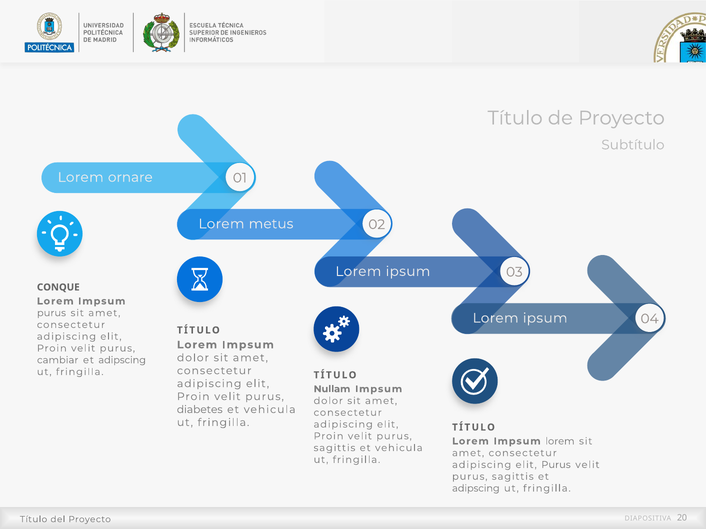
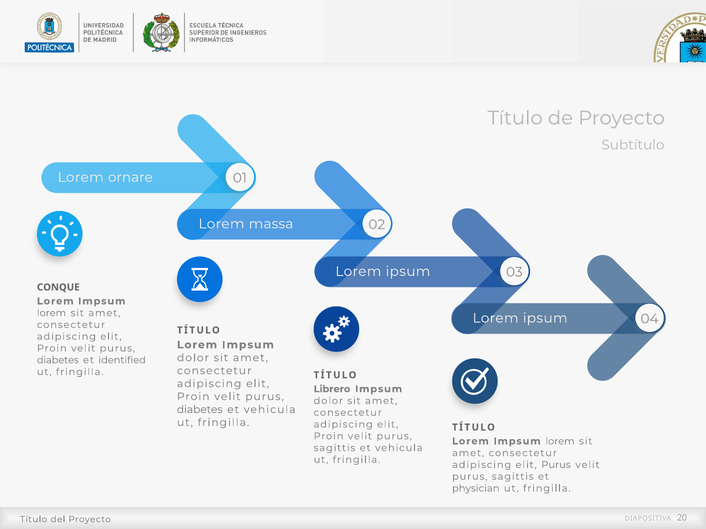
metus: metus -> massa
purus at (51, 313): purus -> lorem
cambiar at (58, 360): cambiar -> diabetes
adipscing at (122, 360): adipscing -> identified
Nullam: Nullam -> Librero
adipscing at (476, 489): adipscing -> physician
